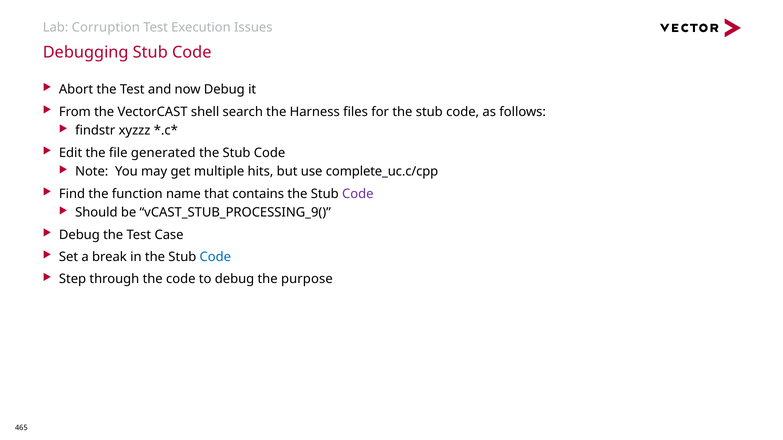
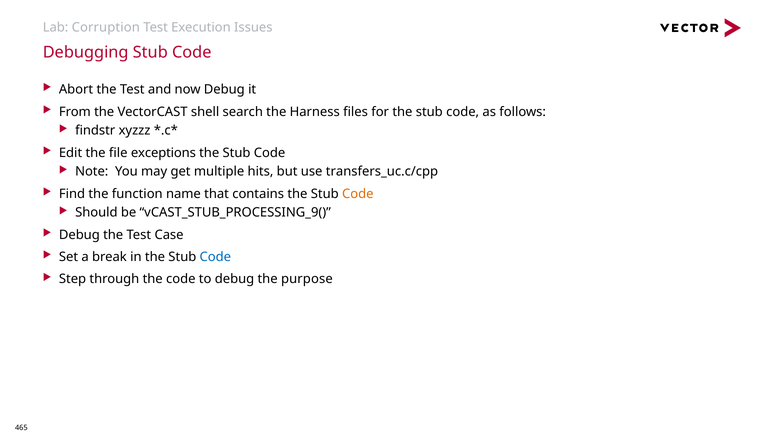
generated: generated -> exceptions
complete_uc.c/cpp: complete_uc.c/cpp -> transfers_uc.c/cpp
Code at (358, 194) colour: purple -> orange
